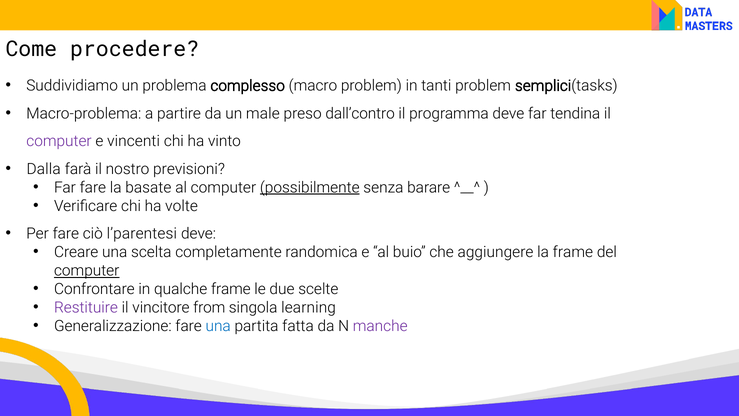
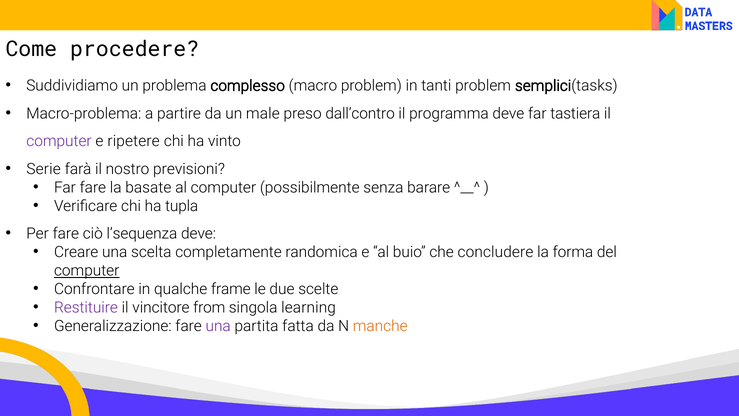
tendina: tendina -> tastiera
vincenti: vincenti -> ripetere
Dalla: Dalla -> Serie
possibilmente underline: present -> none
volte: volte -> tupla
l’parentesi: l’parentesi -> l’sequenza
aggiungere: aggiungere -> concludere
la frame: frame -> forma
una at (218, 326) colour: blue -> purple
manche colour: purple -> orange
